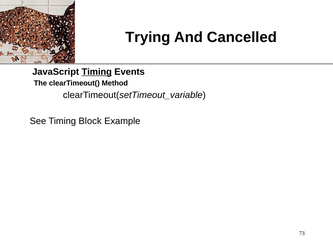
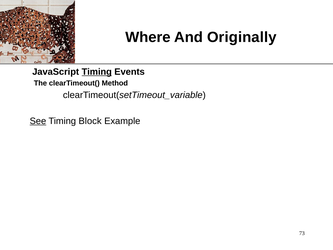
Trying: Trying -> Where
Cancelled: Cancelled -> Originally
See underline: none -> present
